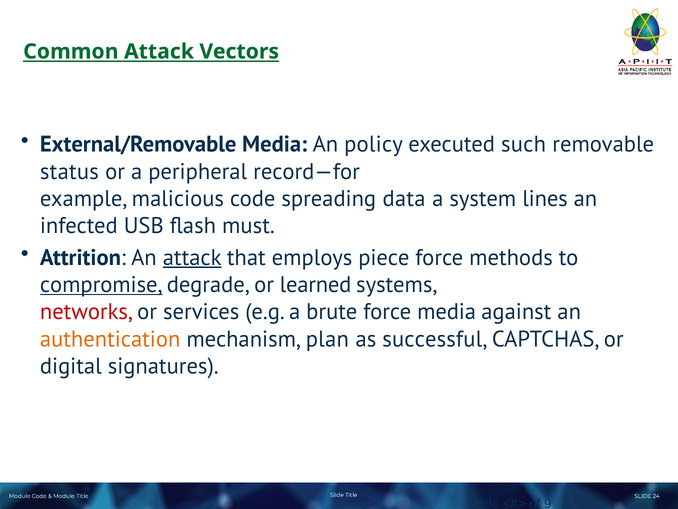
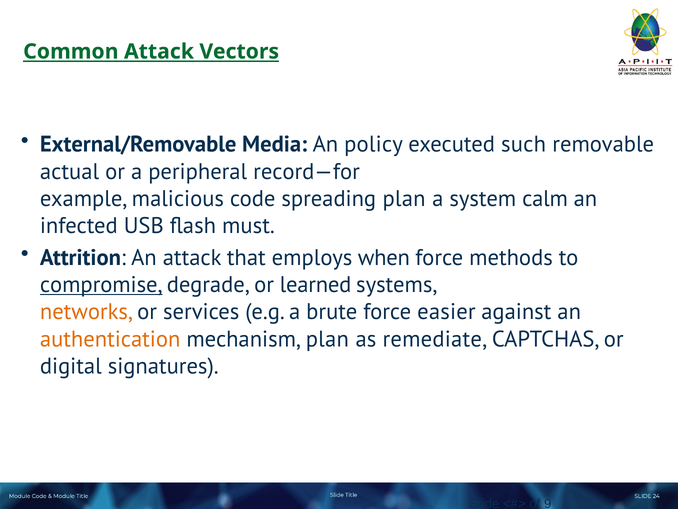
status: status -> actual
spreading data: data -> plan
lines: lines -> calm
attack at (192, 257) underline: present -> none
piece: piece -> when
networks colour: red -> orange
force media: media -> easier
successful: successful -> remediate
